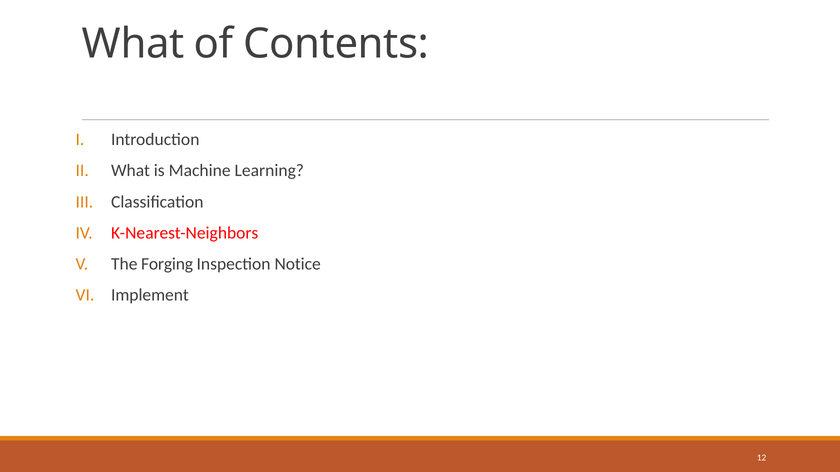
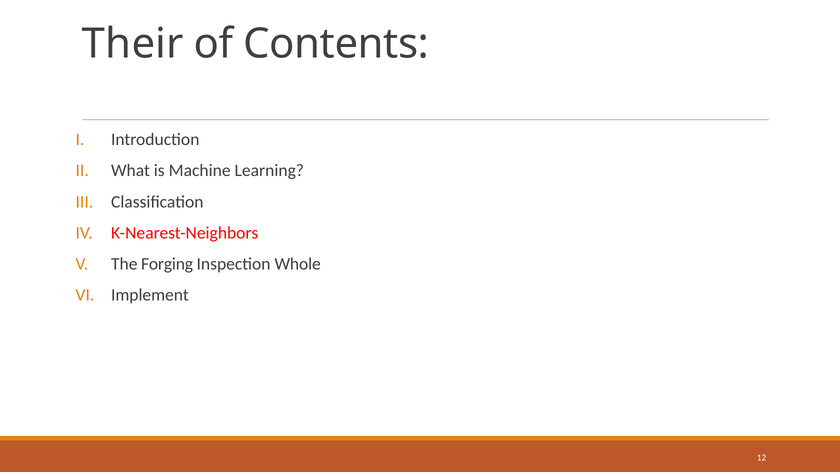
What at (133, 44): What -> Their
Notice: Notice -> Whole
